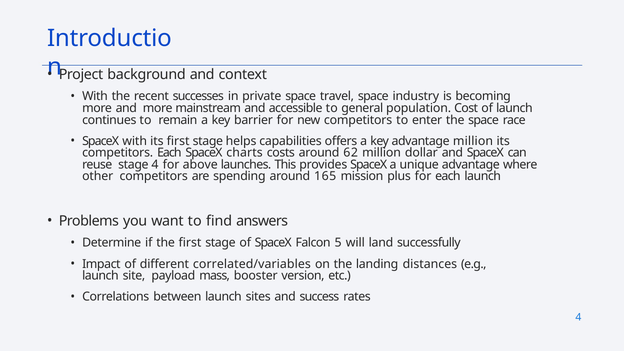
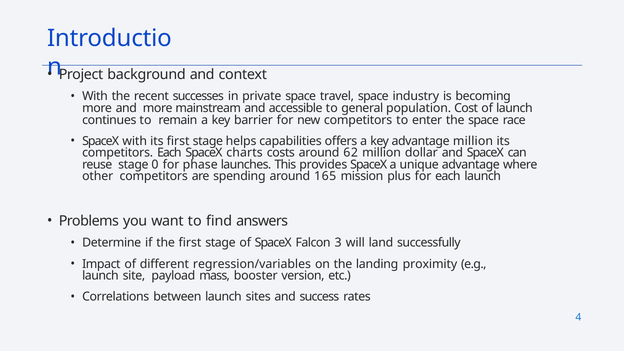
stage 4: 4 -> 0
above: above -> phase
5: 5 -> 3
correlated/variables: correlated/variables -> regression/variables
distances: distances -> proximity
